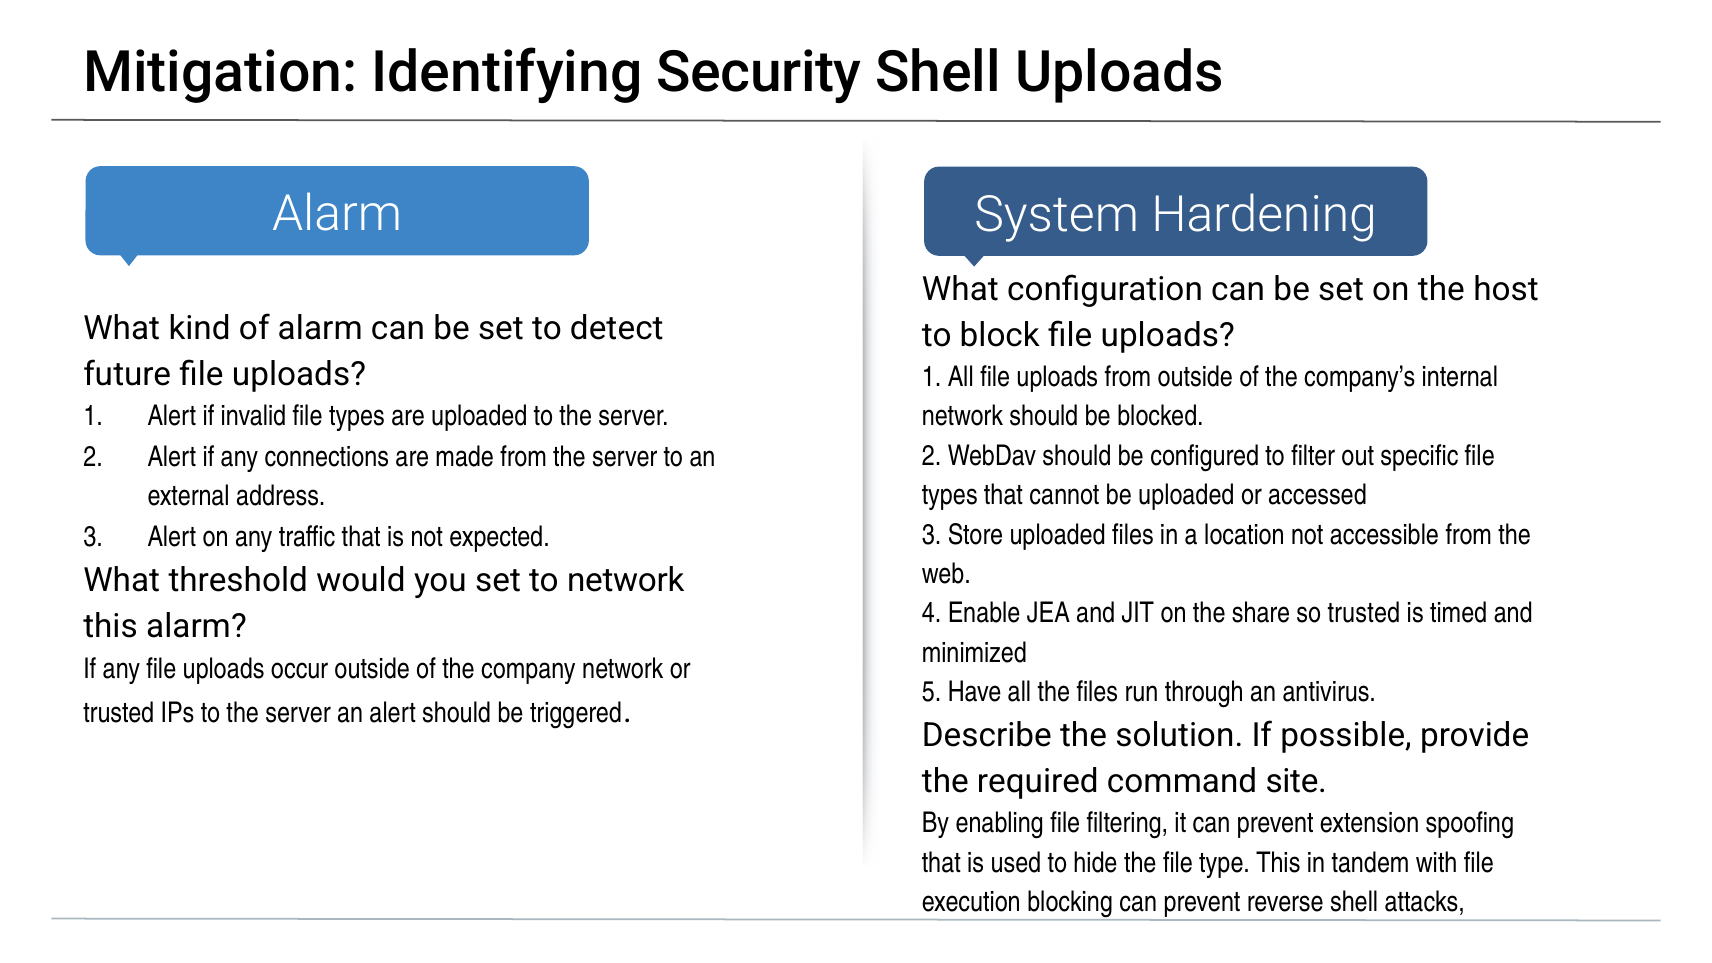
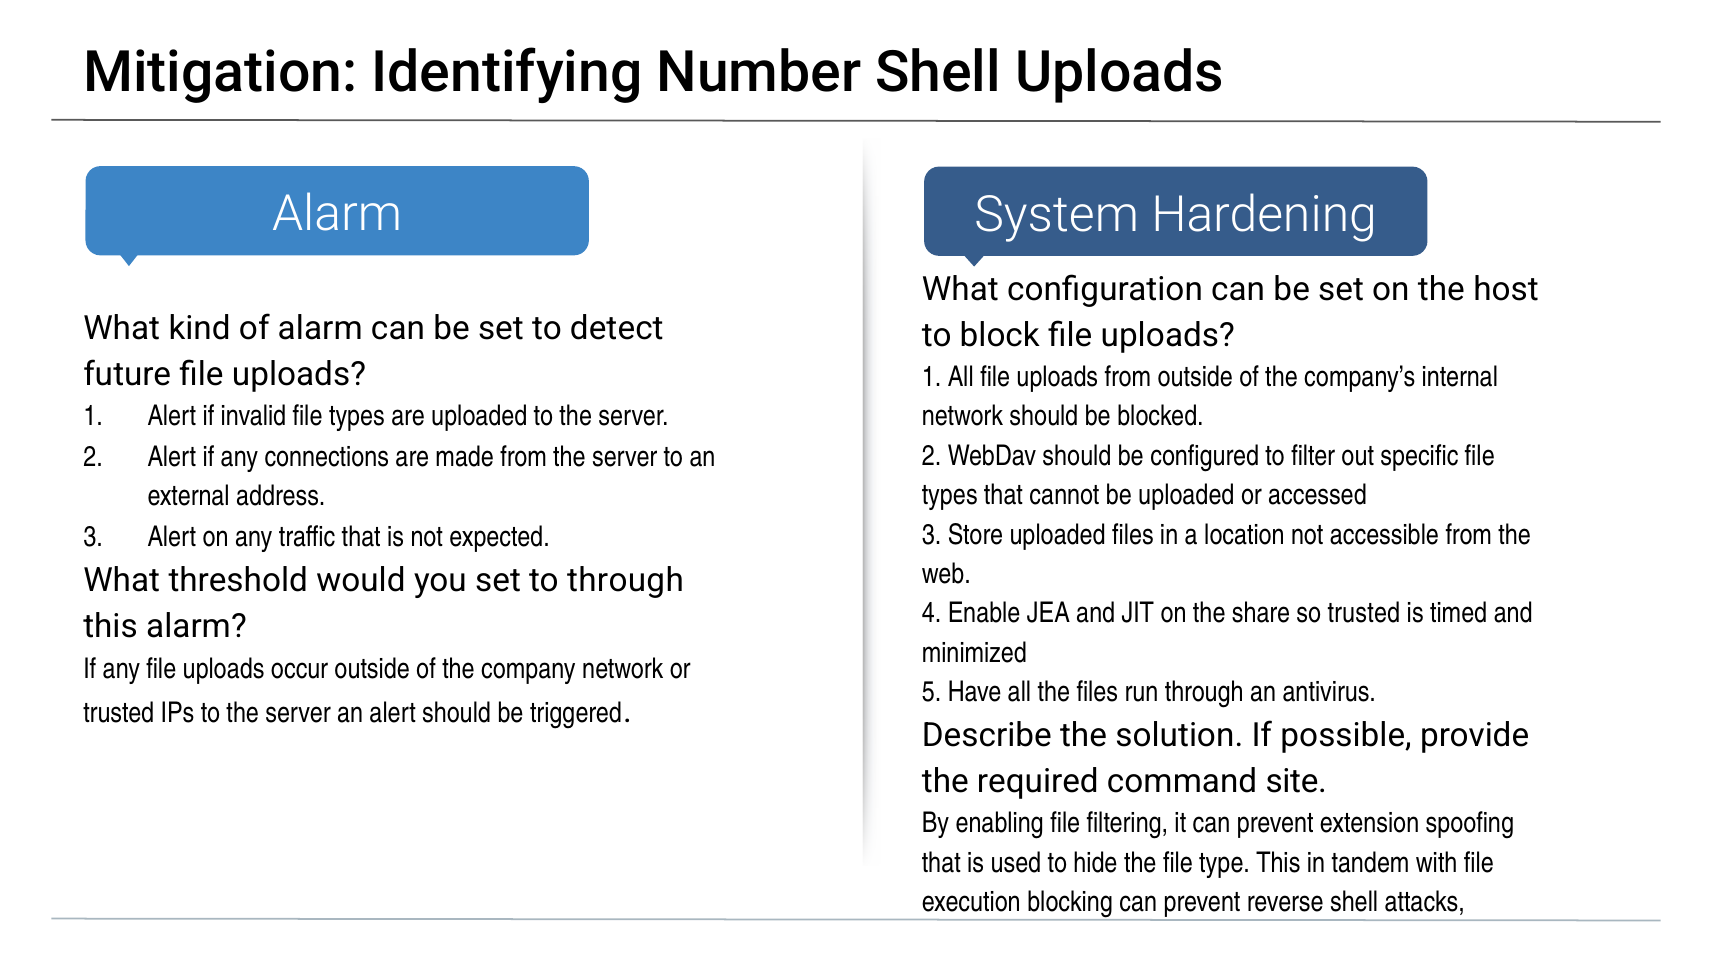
Security: Security -> Number
to network: network -> through
